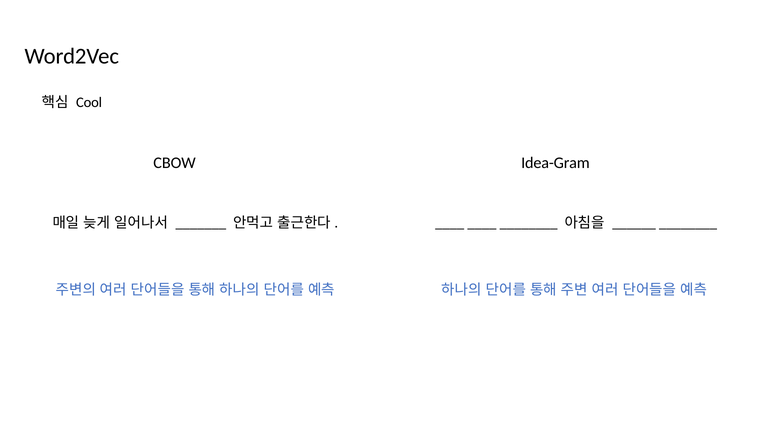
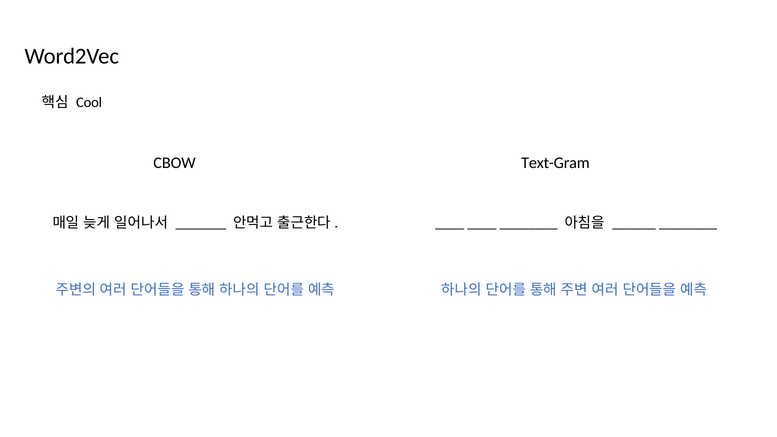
Idea-Gram: Idea-Gram -> Text-Gram
